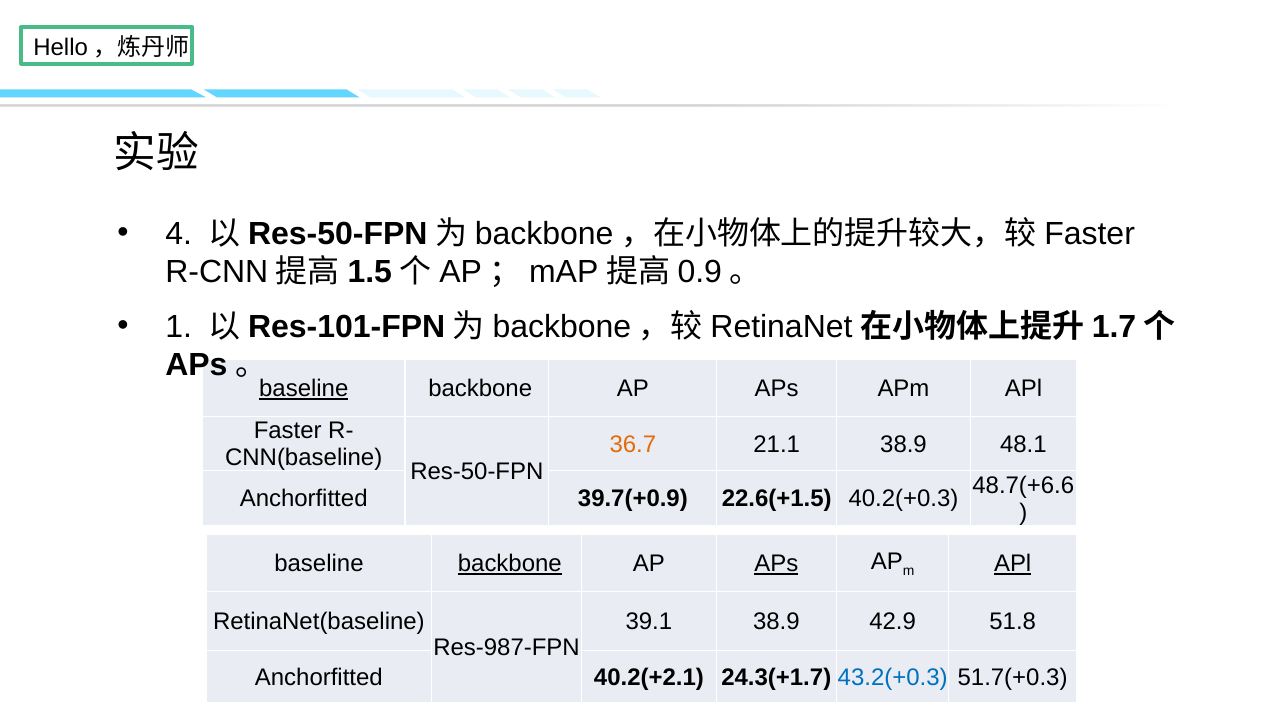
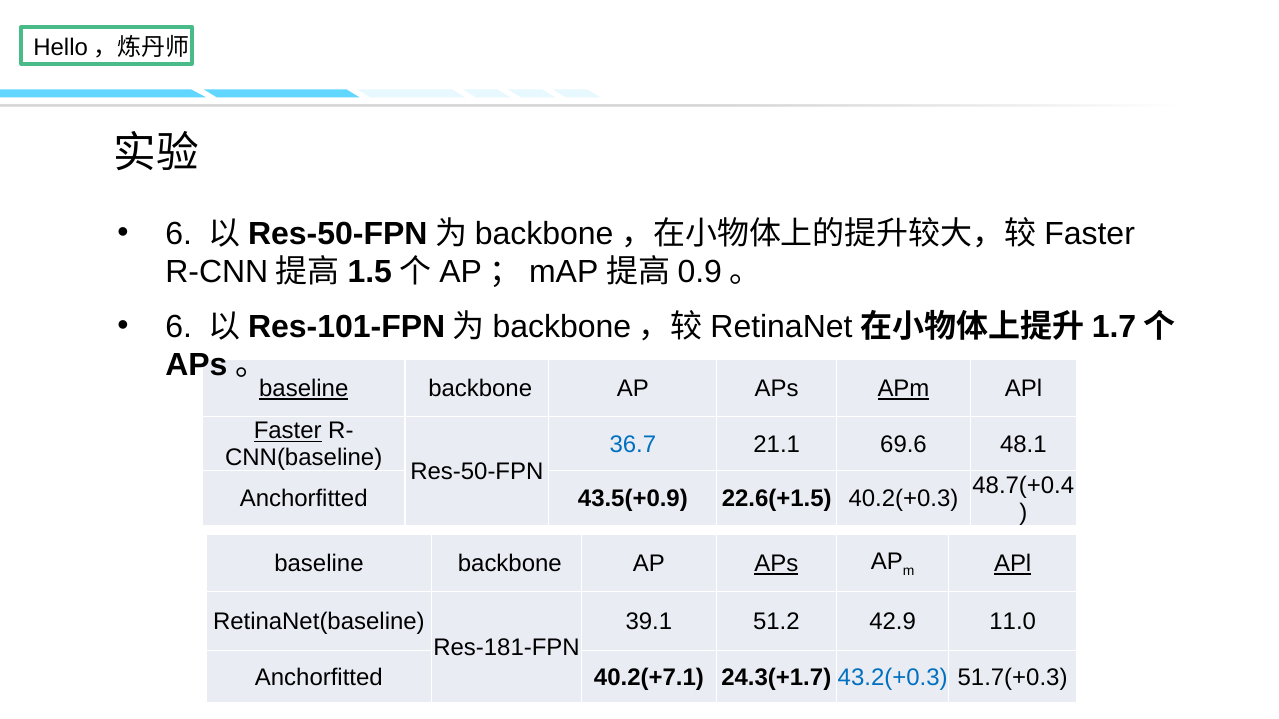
4 at (179, 234): 4 -> 6
1 at (179, 327): 1 -> 6
APm underline: none -> present
Faster underline: none -> present
36.7 colour: orange -> blue
21.1 38.9: 38.9 -> 69.6
48.7(+6.6: 48.7(+6.6 -> 48.7(+0.4
39.7(+0.9: 39.7(+0.9 -> 43.5(+0.9
backbone at (510, 564) underline: present -> none
39.1 38.9: 38.9 -> 51.2
51.8: 51.8 -> 11.0
Res-987-FPN: Res-987-FPN -> Res-181-FPN
40.2(+2.1: 40.2(+2.1 -> 40.2(+7.1
